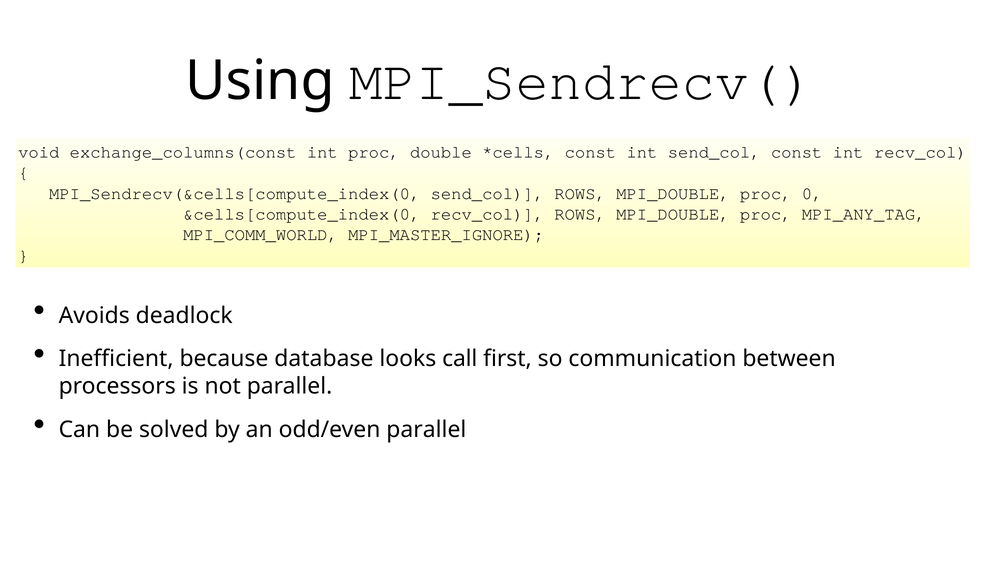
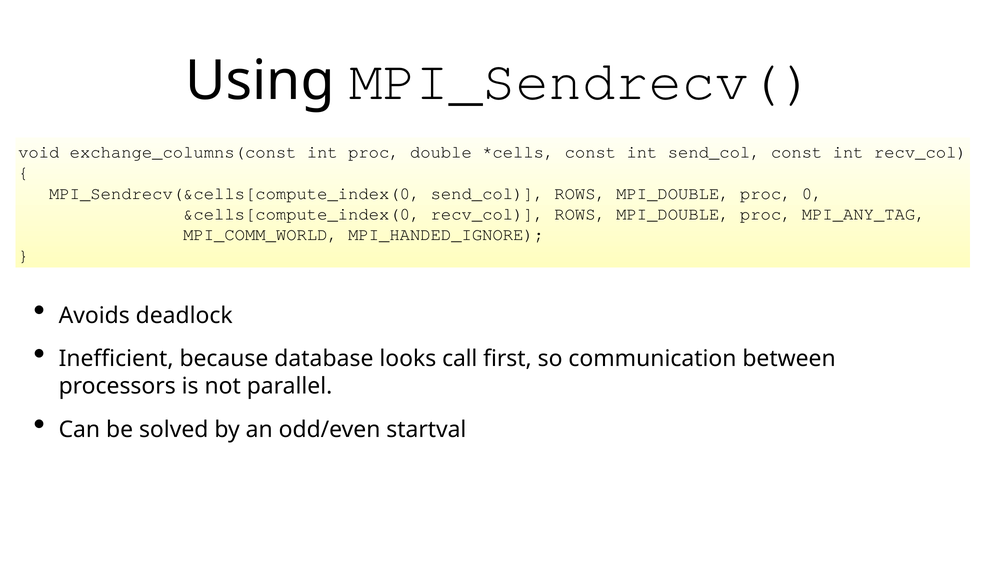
MPI_MASTER_IGNORE: MPI_MASTER_IGNORE -> MPI_HANDED_IGNORE
odd/even parallel: parallel -> startval
